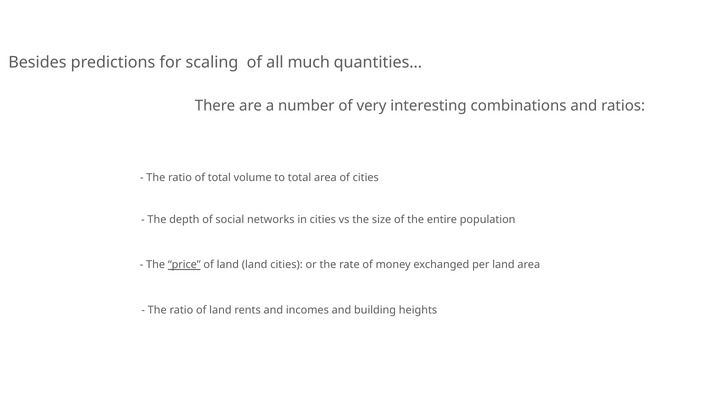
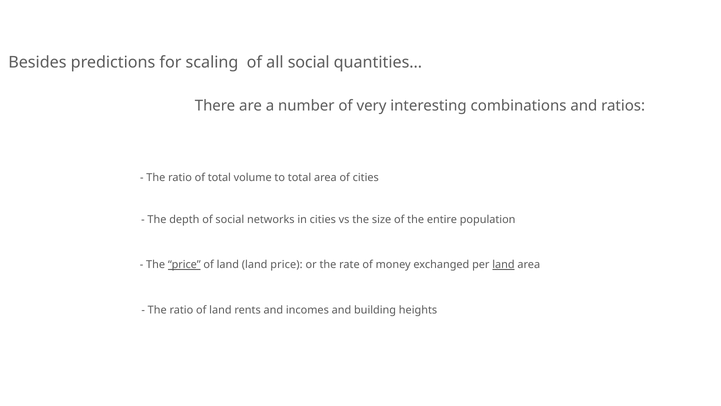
all much: much -> social
land cities: cities -> price
land at (503, 265) underline: none -> present
